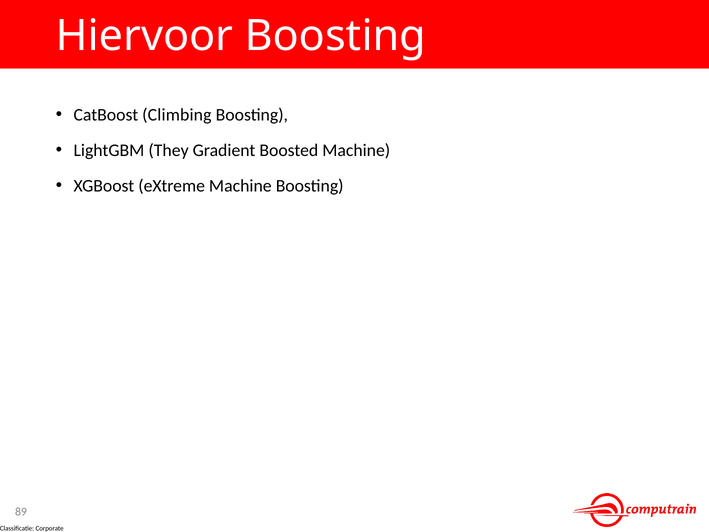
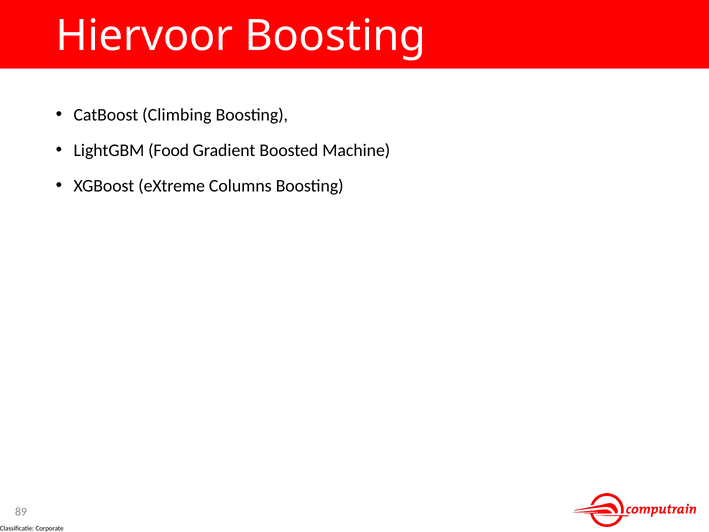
They: They -> Food
eXtreme Machine: Machine -> Columns
